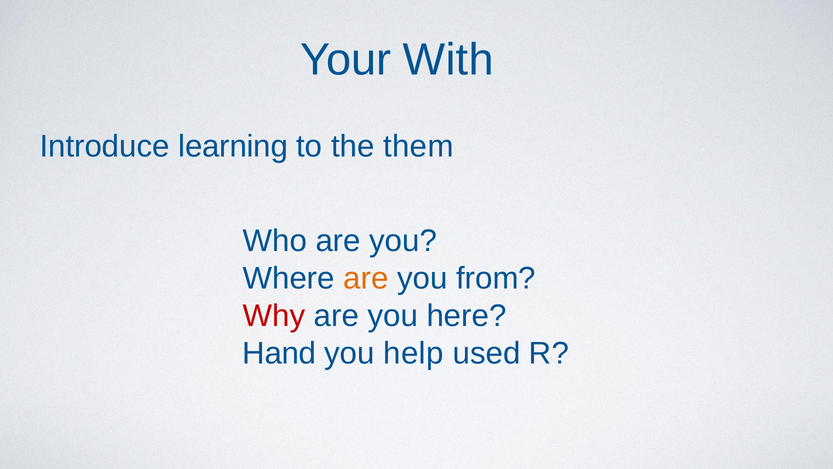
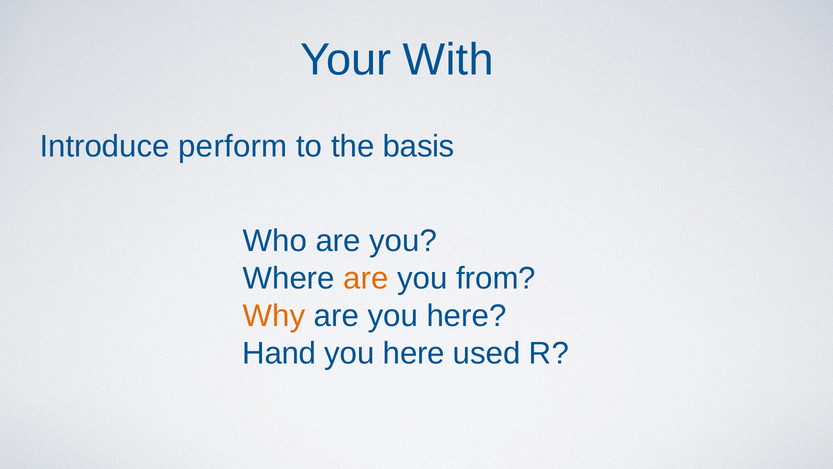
learning: learning -> perform
them: them -> basis
Why colour: red -> orange
help at (413, 353): help -> here
